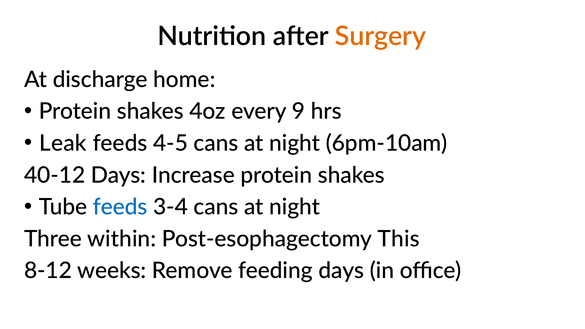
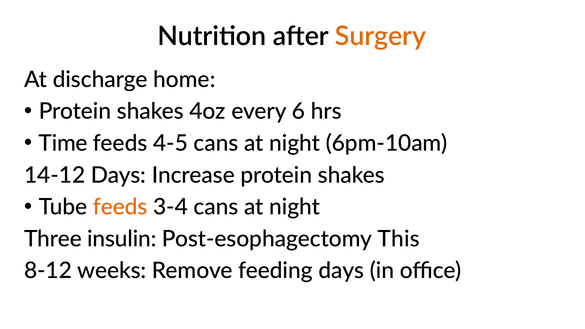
9: 9 -> 6
Leak: Leak -> Time
40-12: 40-12 -> 14-12
feeds at (120, 207) colour: blue -> orange
within: within -> insulin
